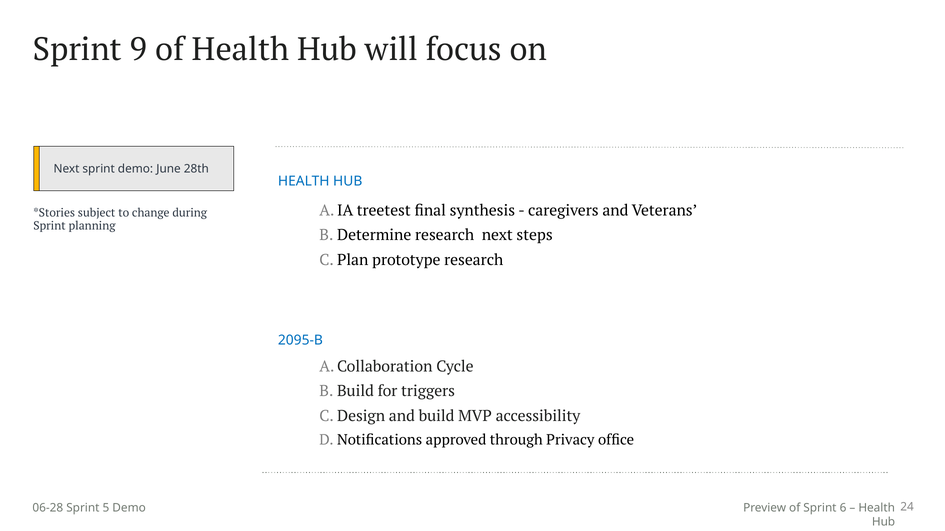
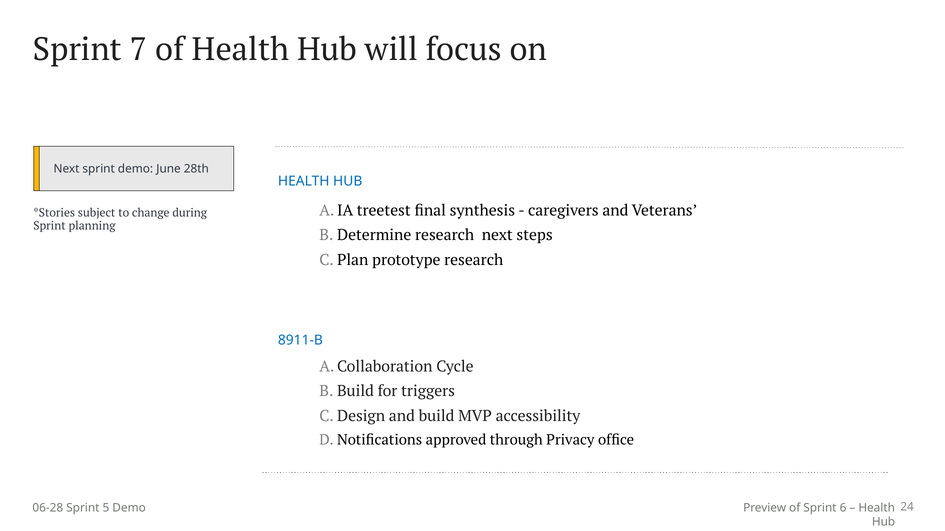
9: 9 -> 7
2095-B: 2095-B -> 8911-B
